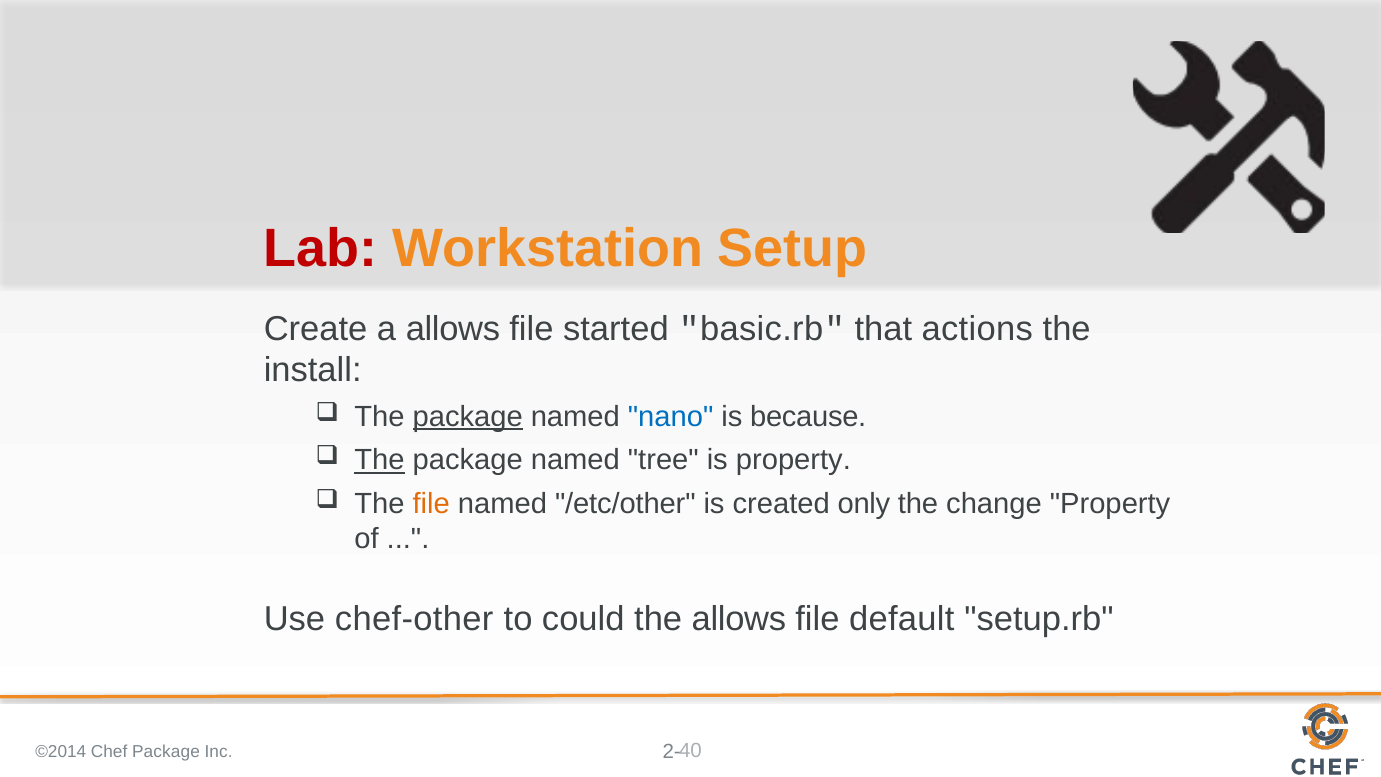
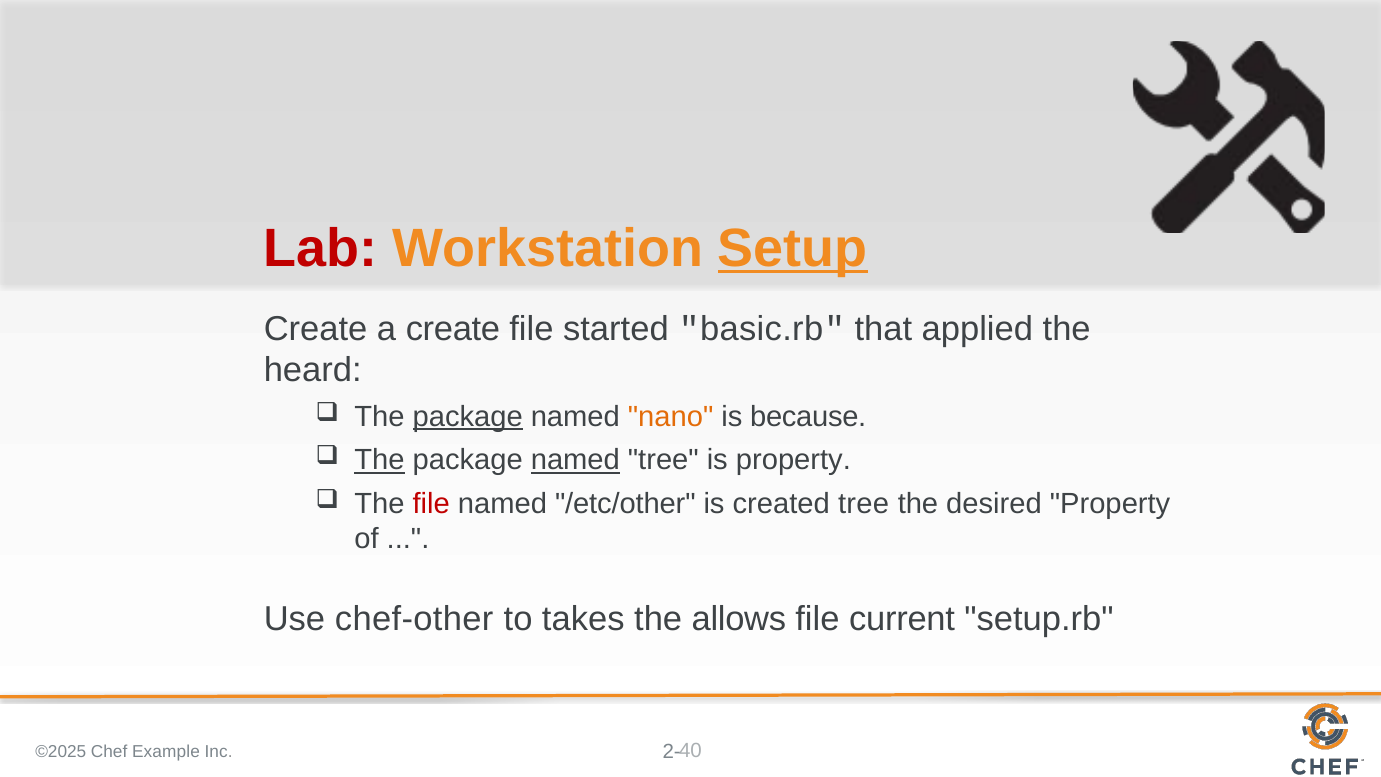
Setup underline: none -> present
a allows: allows -> create
actions: actions -> applied
install: install -> heard
nano colour: blue -> orange
named at (575, 460) underline: none -> present
file at (431, 504) colour: orange -> red
created only: only -> tree
change: change -> desired
could: could -> takes
default: default -> current
©2014: ©2014 -> ©2025
Chef Package: Package -> Example
